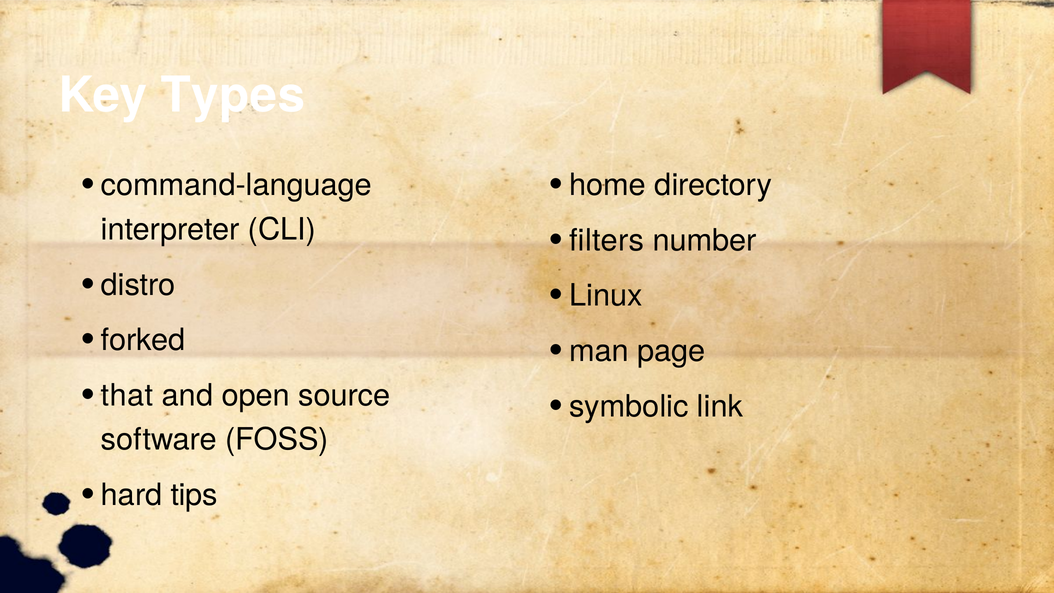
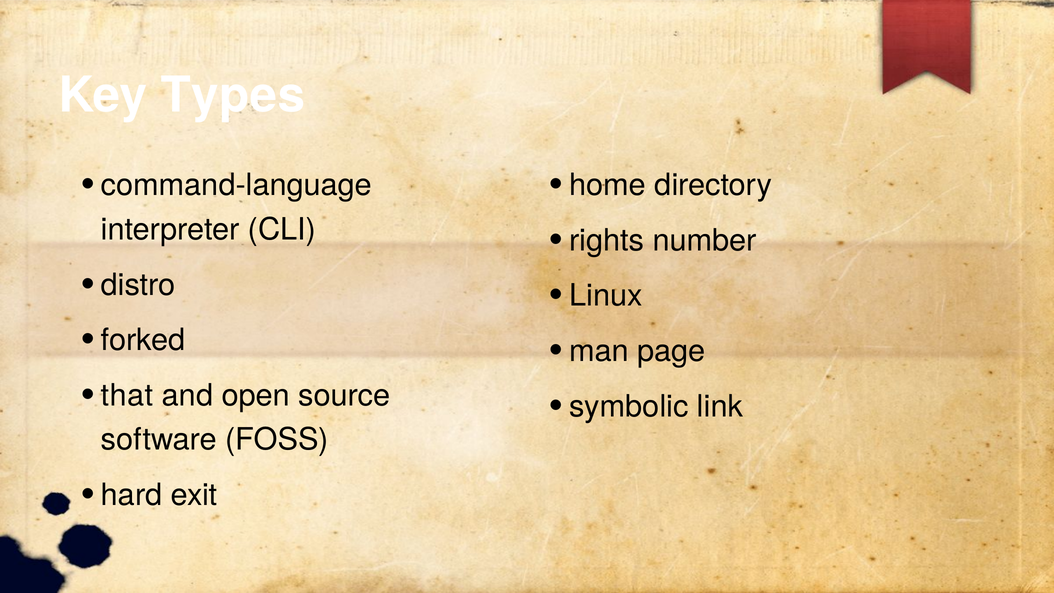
filters: filters -> rights
tips: tips -> exit
